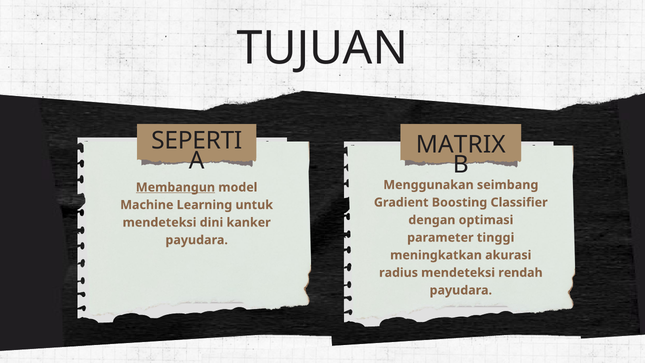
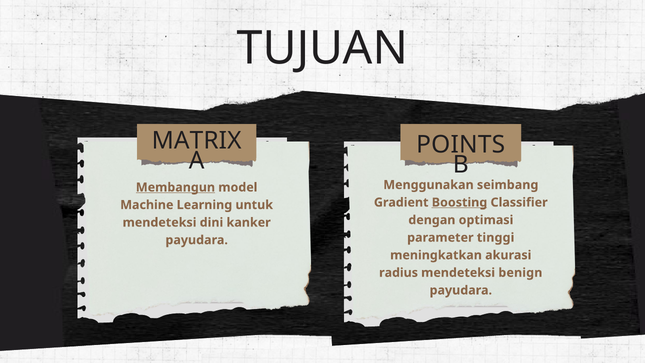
SEPERTI: SEPERTI -> MATRIX
MATRIX: MATRIX -> POINTS
Boosting underline: none -> present
rendah: rendah -> benign
